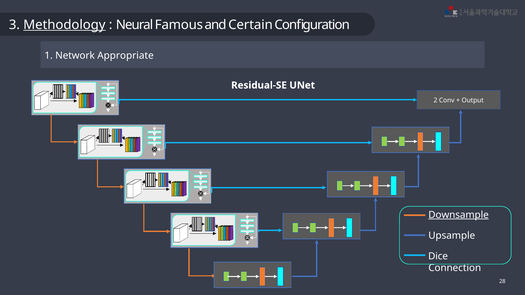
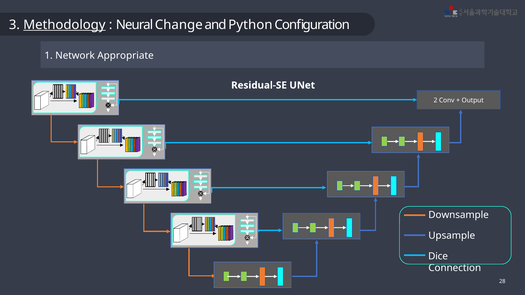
Famous: Famous -> Change
Certain: Certain -> Python
Downsample underline: present -> none
